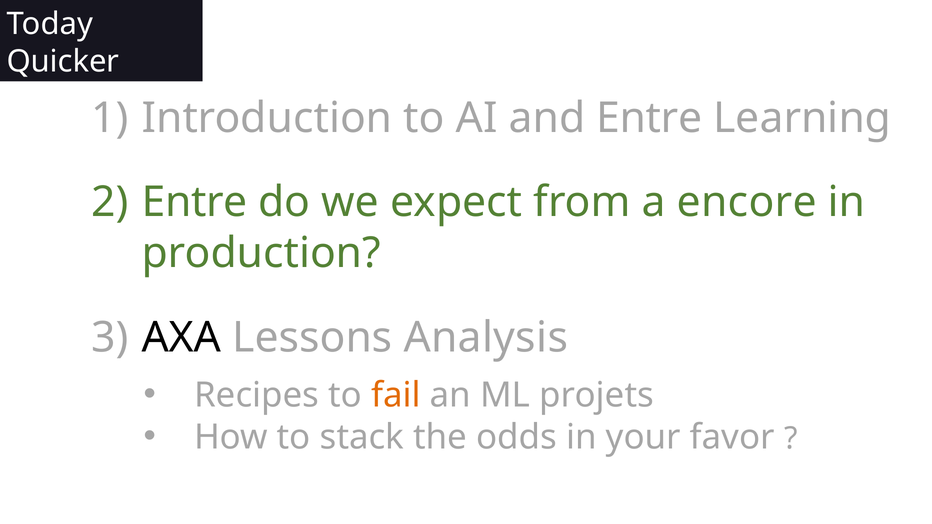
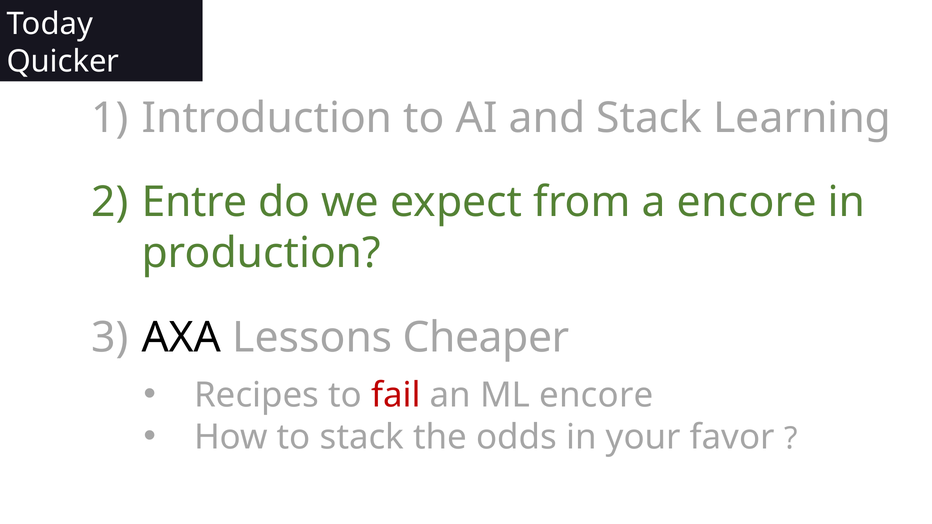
and Entre: Entre -> Stack
Analysis: Analysis -> Cheaper
fail colour: orange -> red
ML projets: projets -> encore
